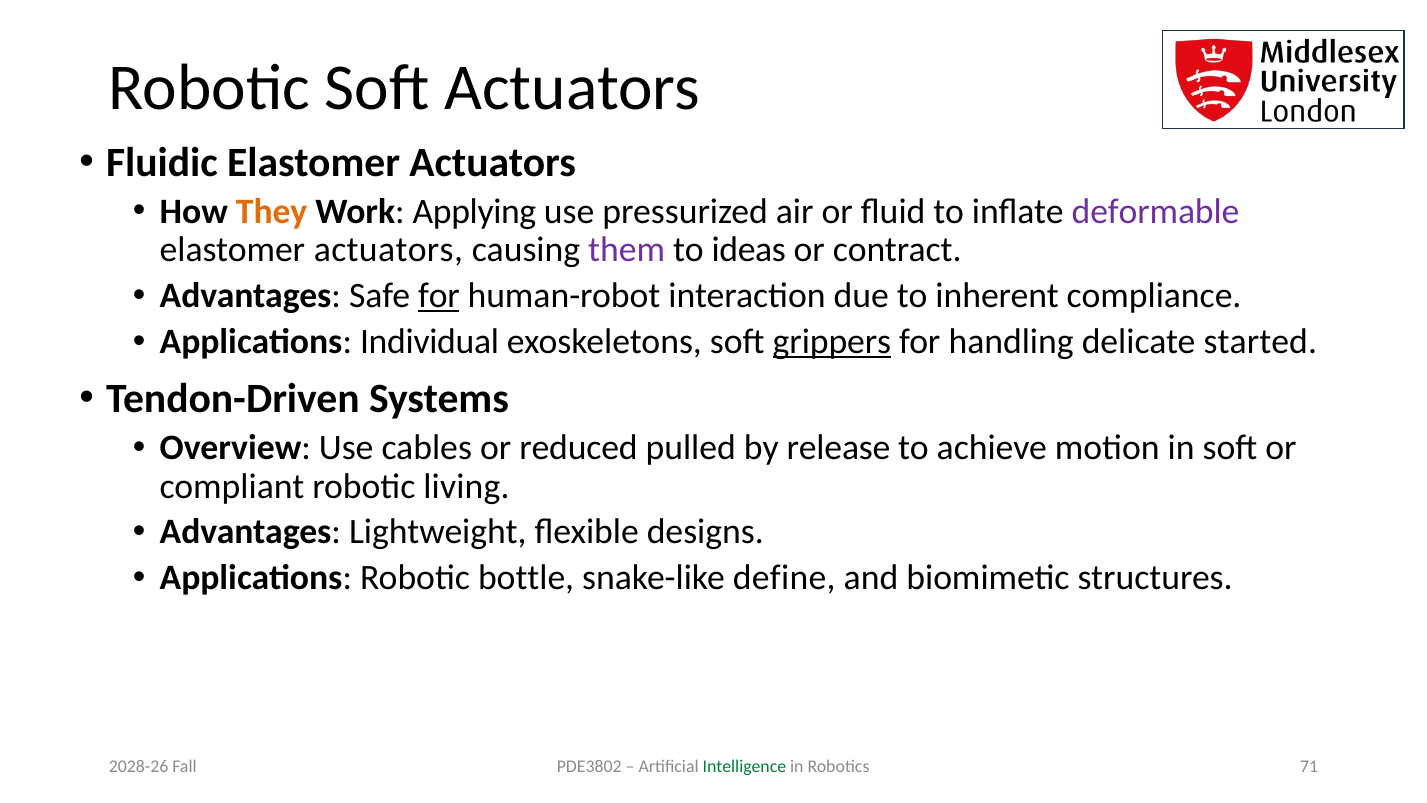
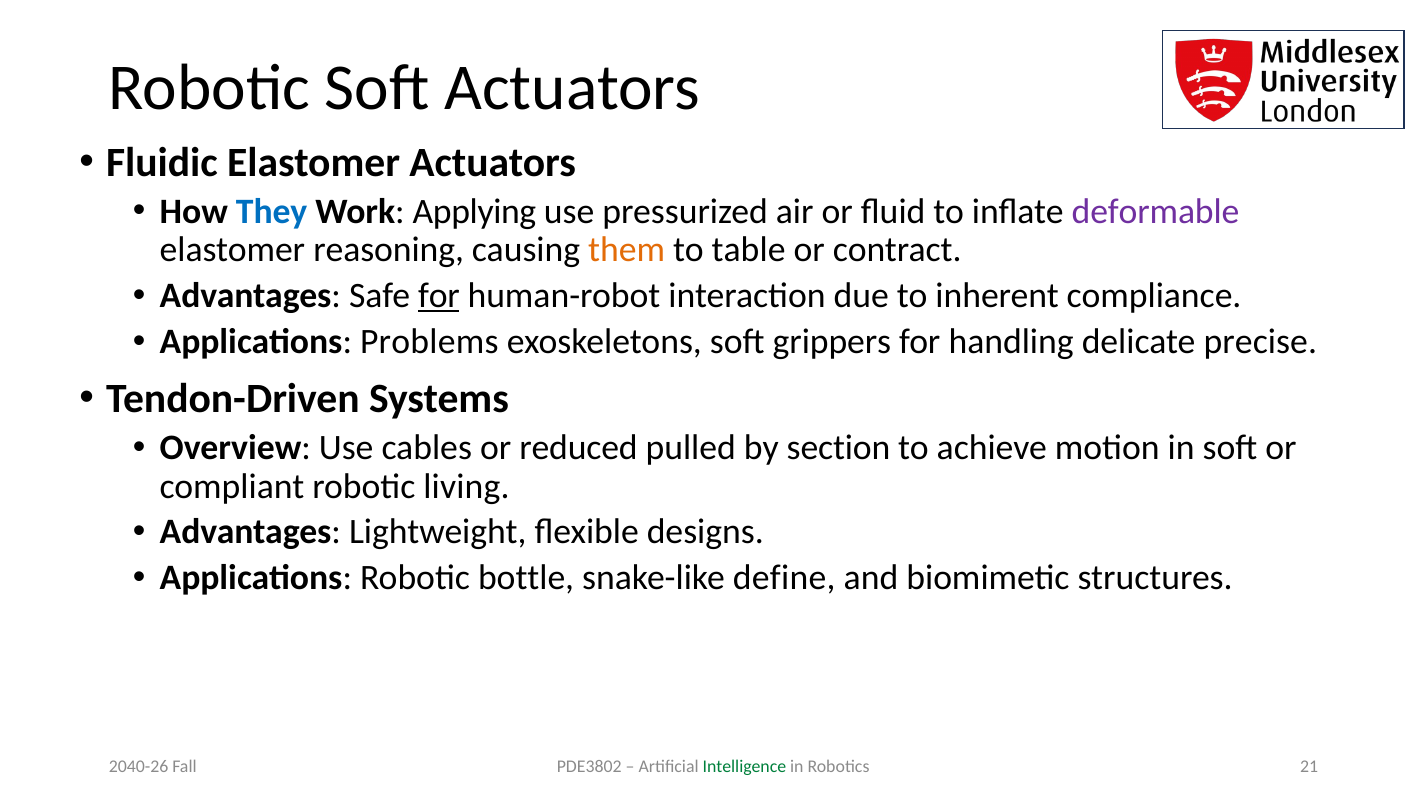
They colour: orange -> blue
actuators at (388, 250): actuators -> reasoning
them colour: purple -> orange
ideas: ideas -> table
Individual: Individual -> Problems
grippers underline: present -> none
started: started -> precise
release: release -> section
71: 71 -> 21
2028-26: 2028-26 -> 2040-26
